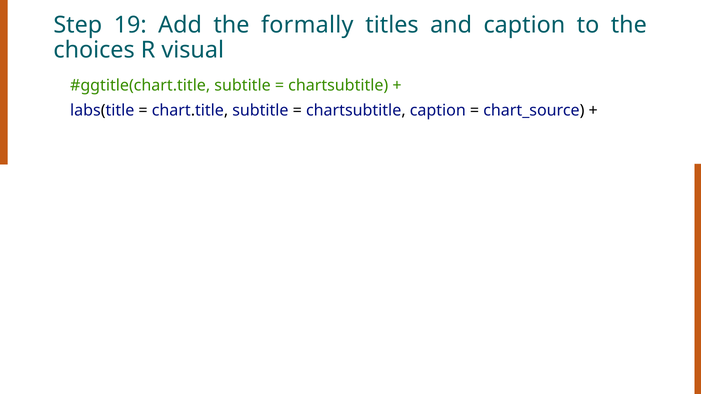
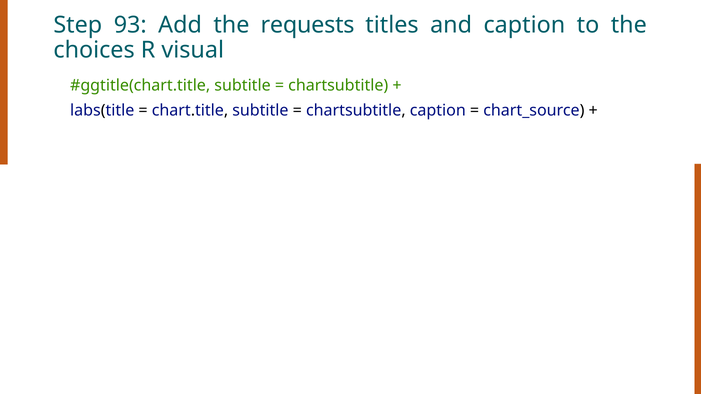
19: 19 -> 93
formally: formally -> requests
